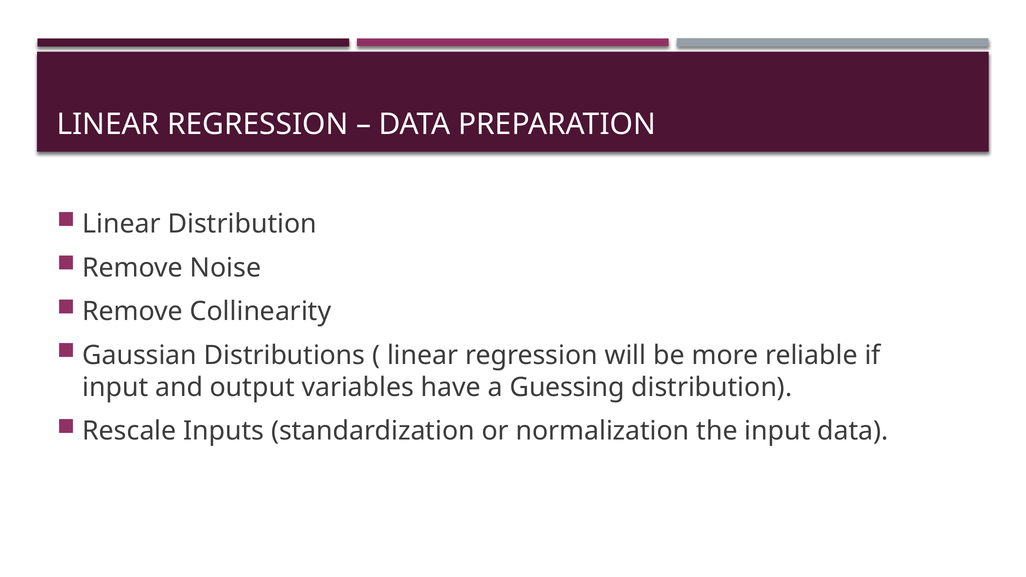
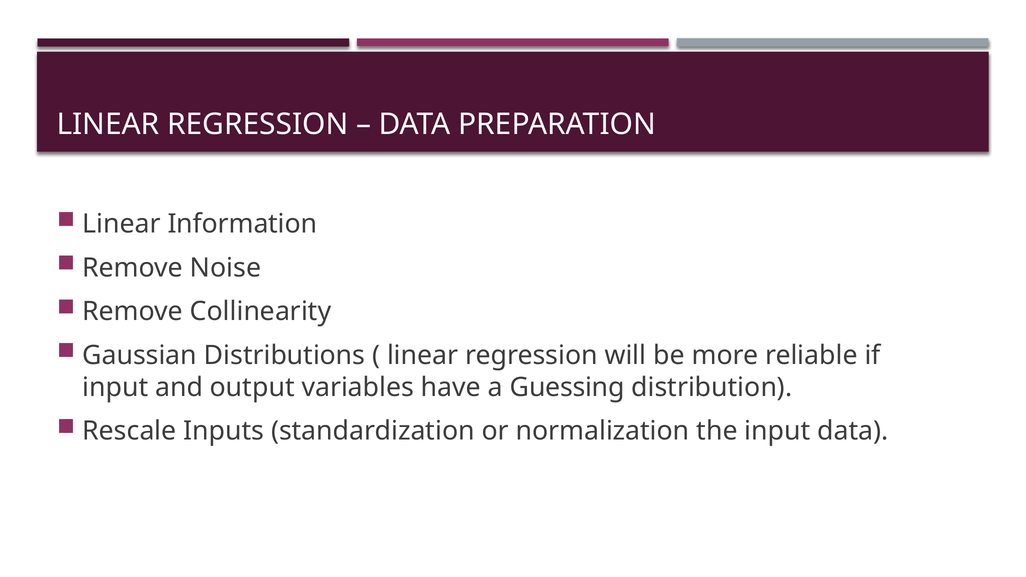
Linear Distribution: Distribution -> Information
